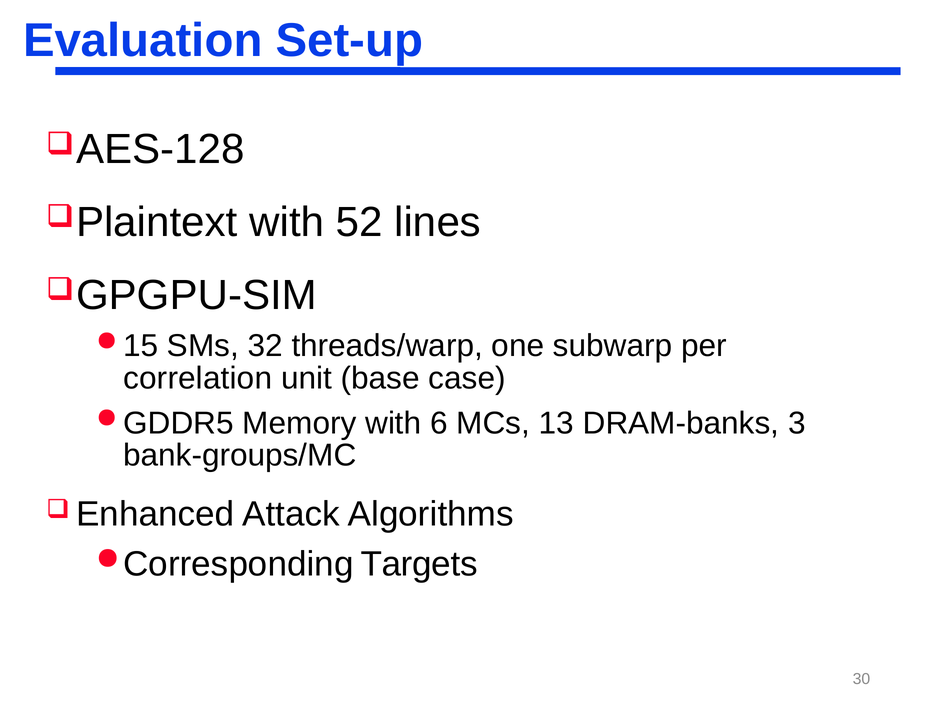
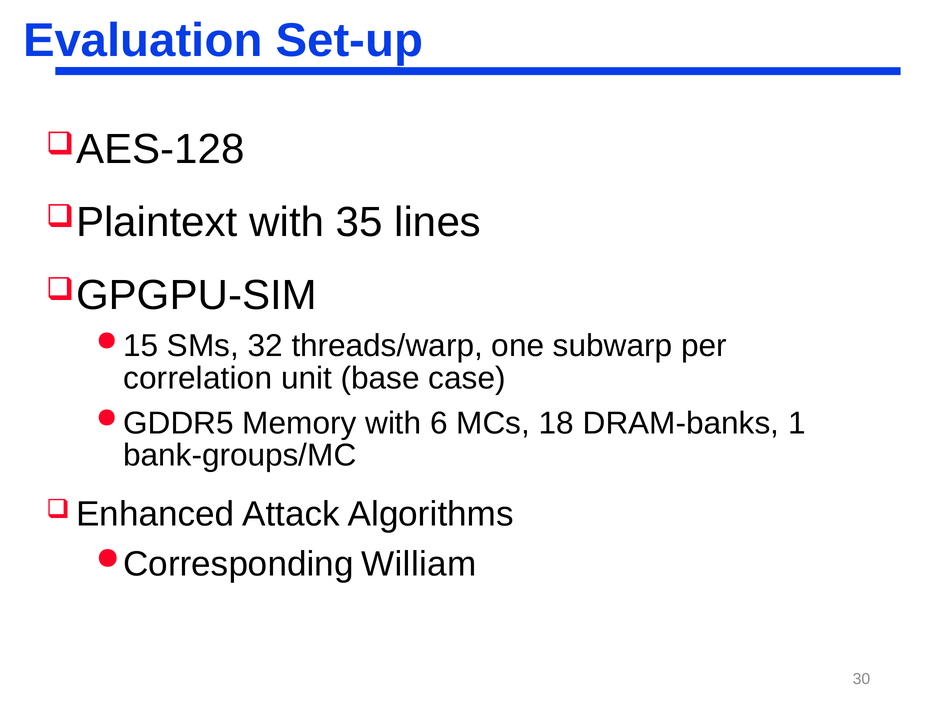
52: 52 -> 35
13: 13 -> 18
3: 3 -> 1
Targets: Targets -> William
